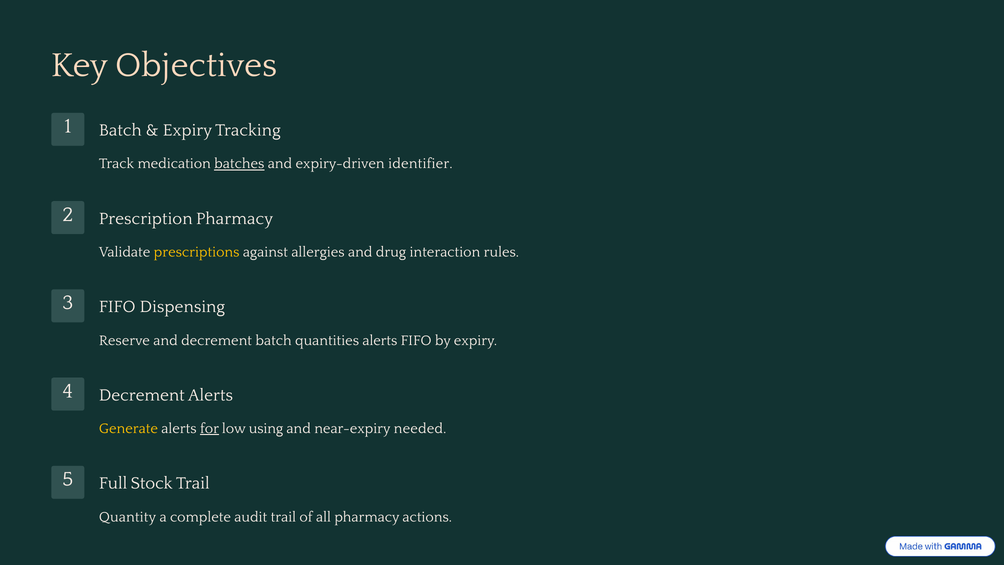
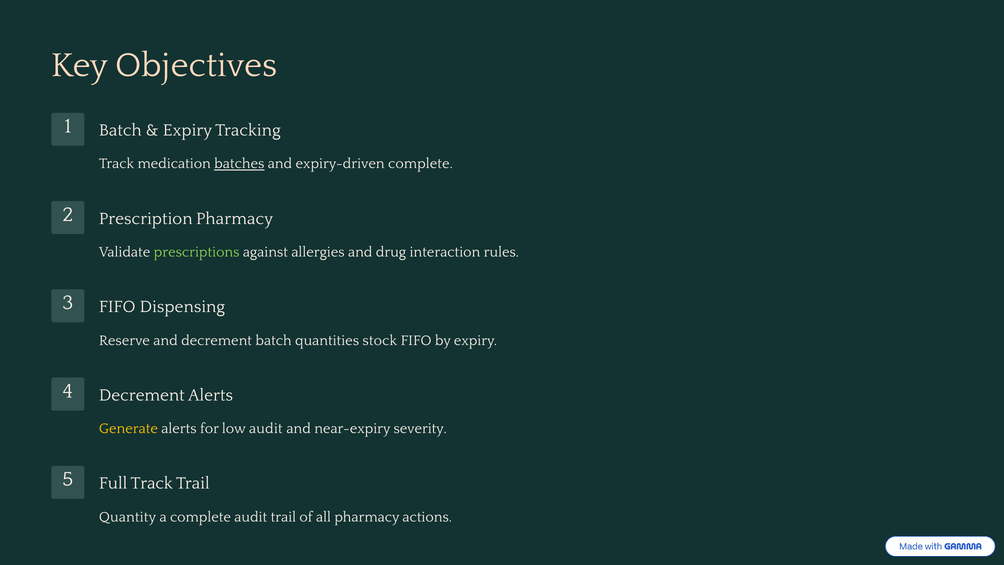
expiry-driven identifier: identifier -> complete
prescriptions colour: yellow -> light green
quantities alerts: alerts -> stock
for underline: present -> none
low using: using -> audit
needed: needed -> severity
Full Stock: Stock -> Track
